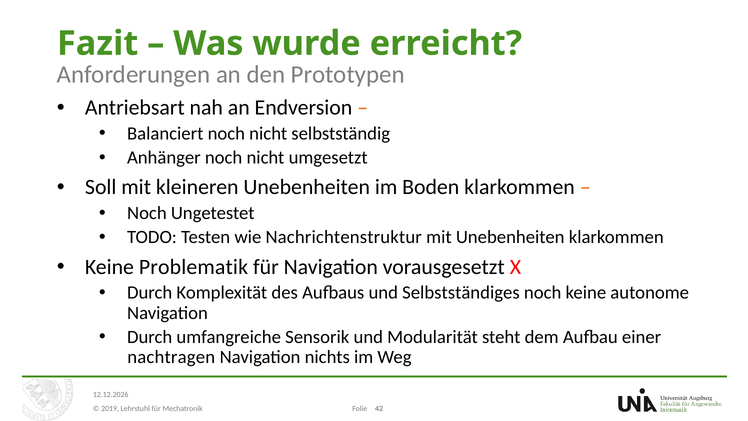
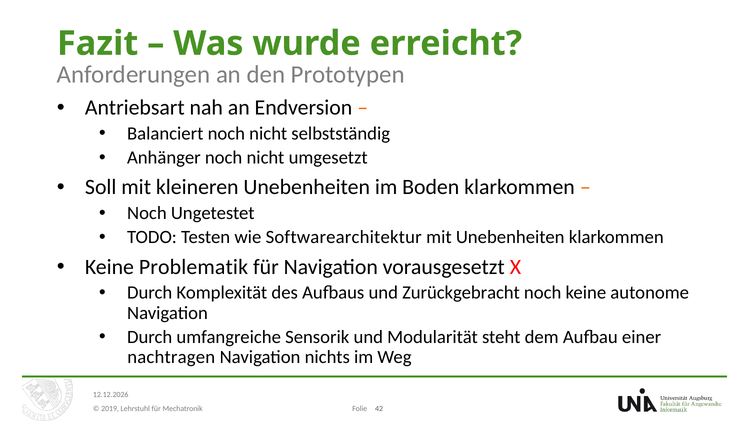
Nachrichtenstruktur: Nachrichtenstruktur -> Softwarearchitektur
Selbstständiges: Selbstständiges -> Zurückgebracht
